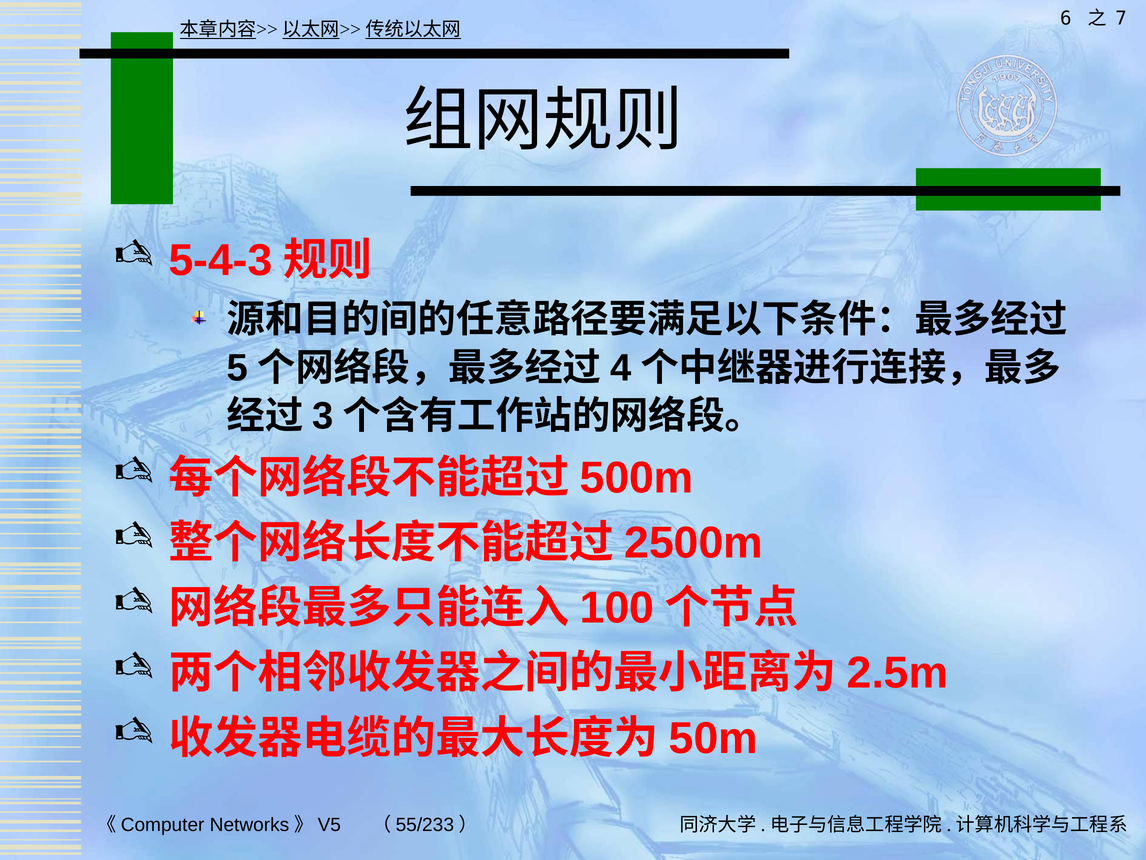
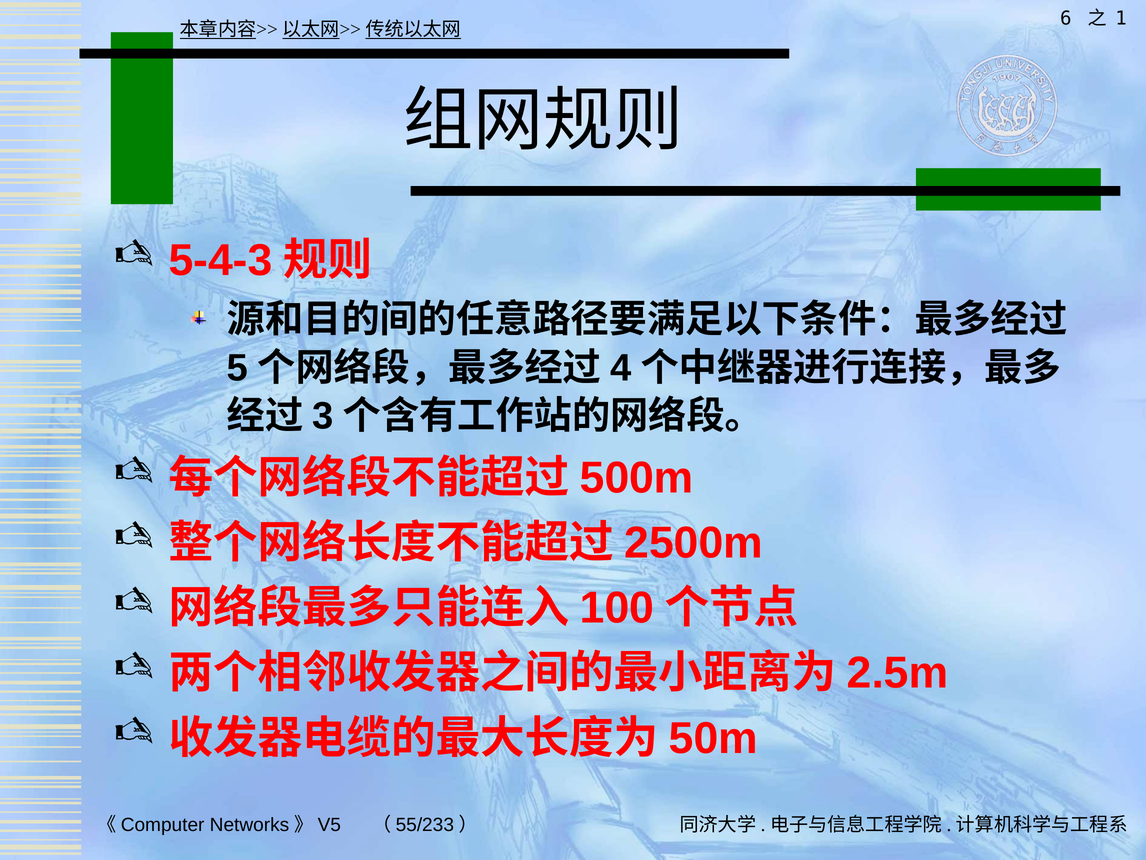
7: 7 -> 1
